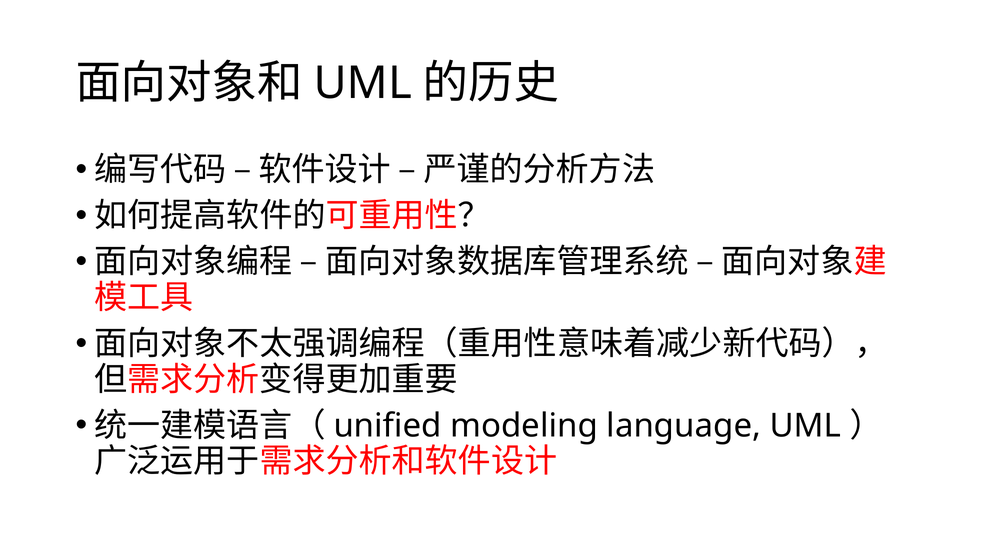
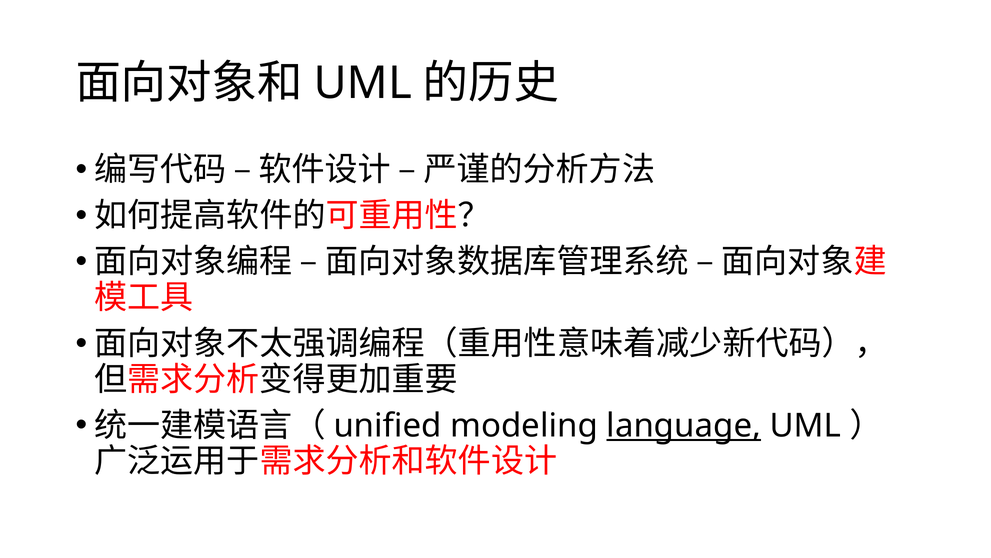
language underline: none -> present
